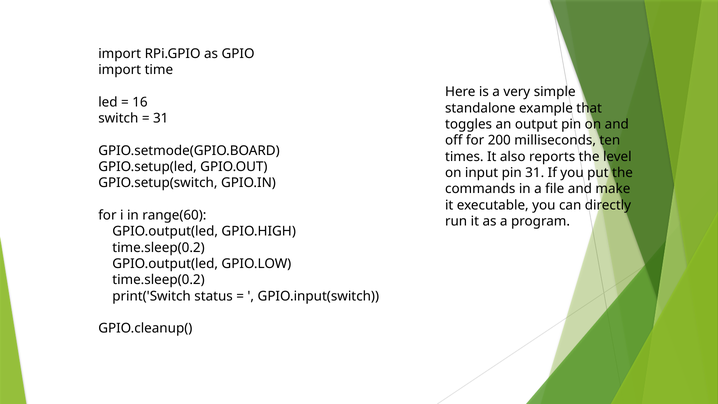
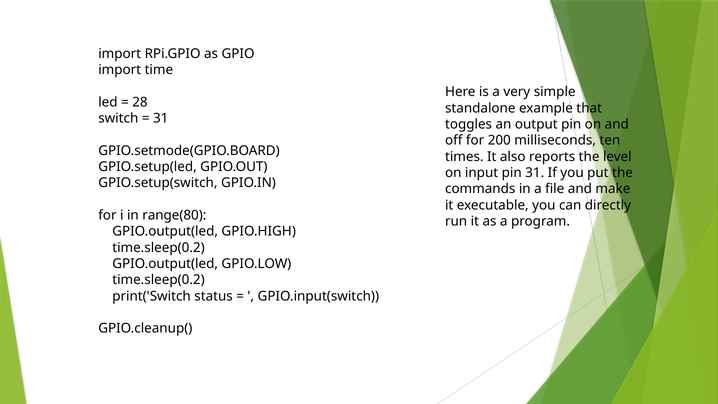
16: 16 -> 28
range(60: range(60 -> range(80
